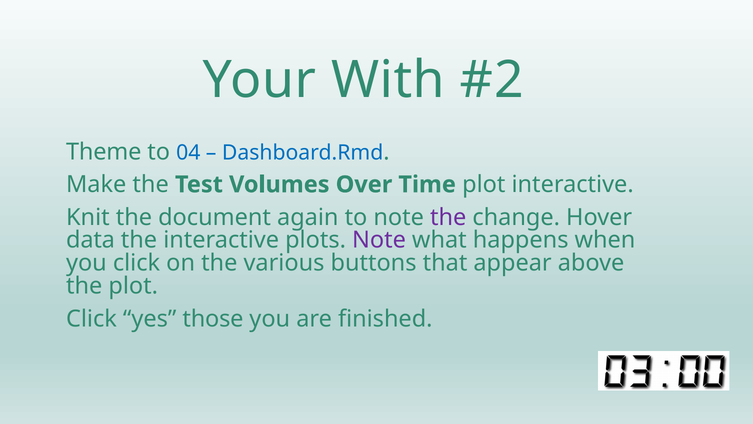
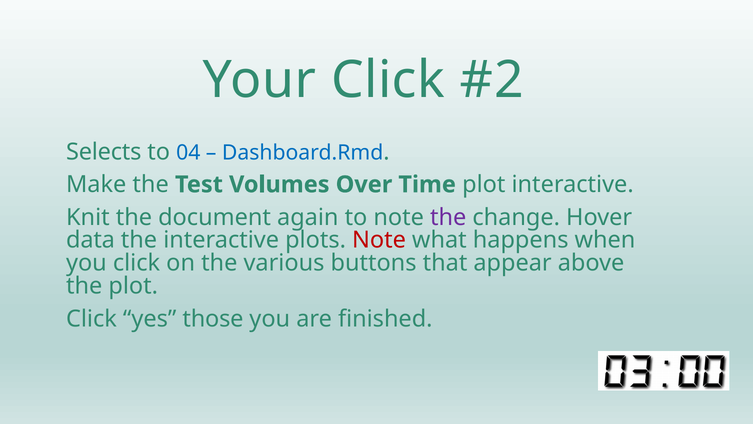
Your With: With -> Click
Theme: Theme -> Selects
Note at (379, 240) colour: purple -> red
